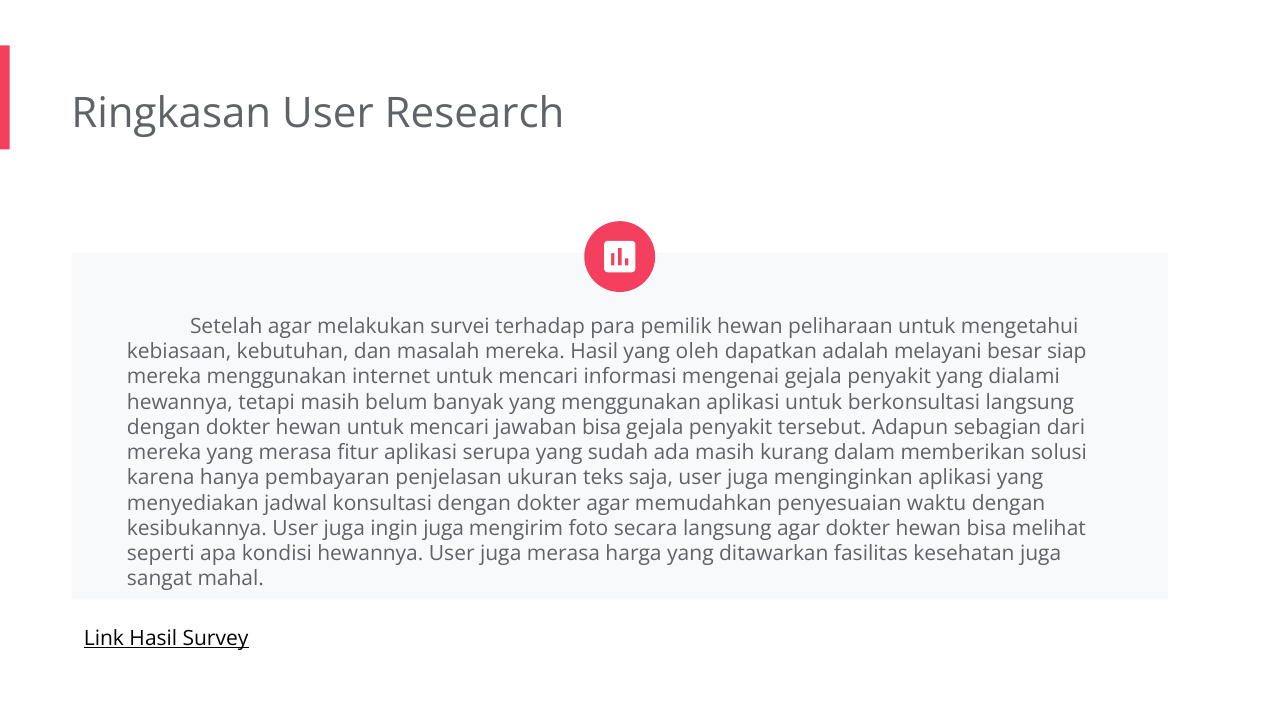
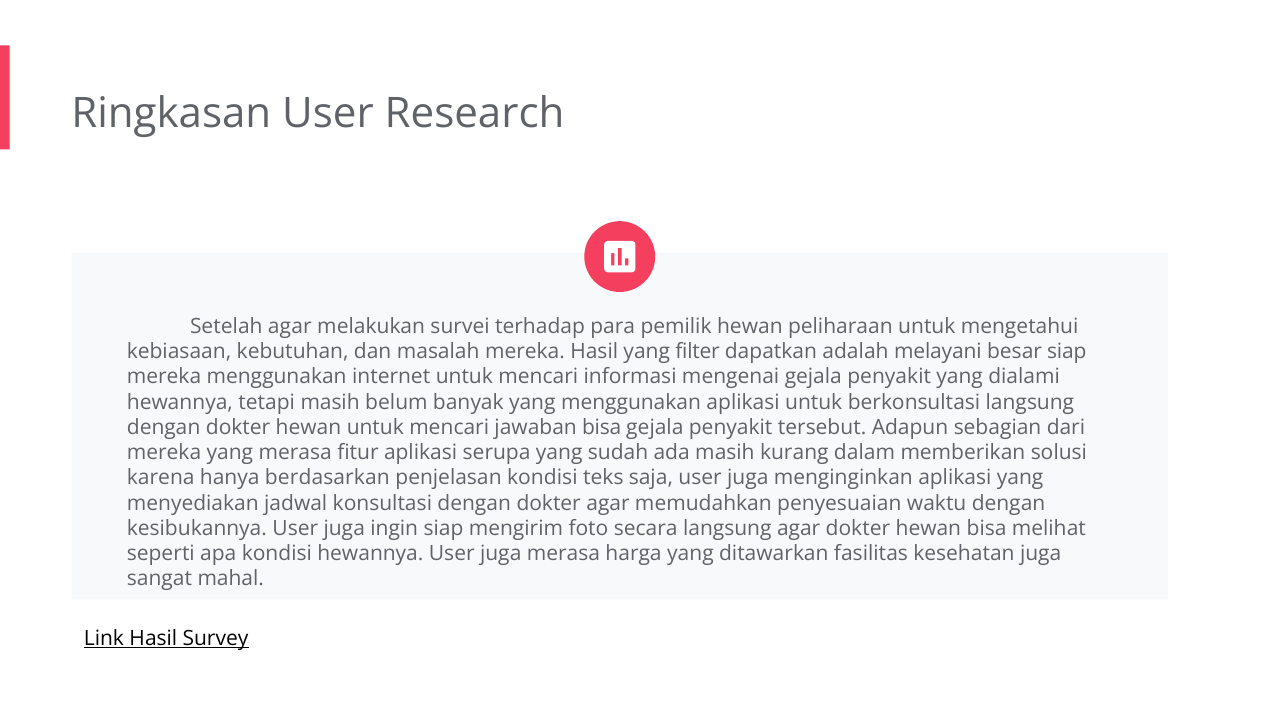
oleh: oleh -> filter
pembayaran: pembayaran -> berdasarkan
penjelasan ukuran: ukuran -> kondisi
ingin juga: juga -> siap
